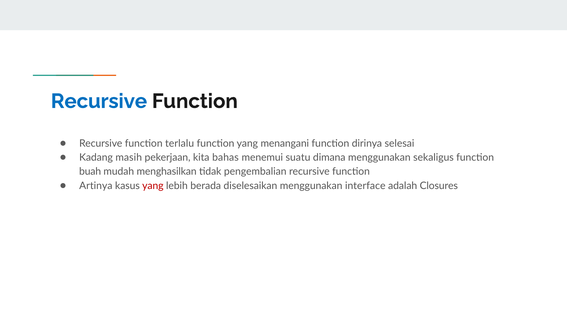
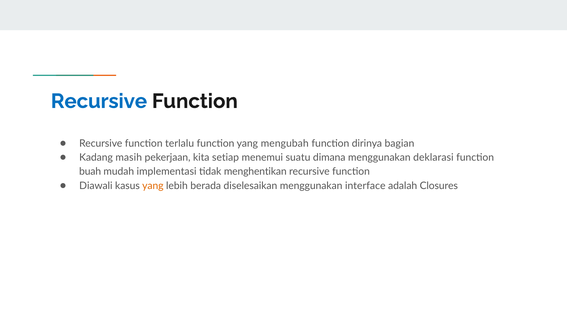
menangani: menangani -> mengubah
selesai: selesai -> bagian
bahas: bahas -> setiap
sekaligus: sekaligus -> deklarasi
menghasilkan: menghasilkan -> implementasi
pengembalian: pengembalian -> menghentikan
Artinya: Artinya -> Diawali
yang at (153, 186) colour: red -> orange
